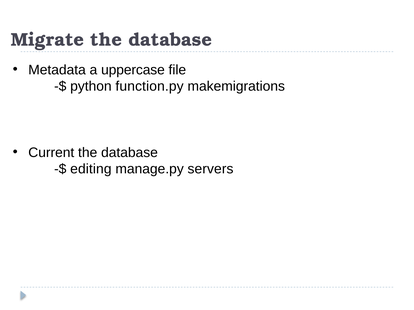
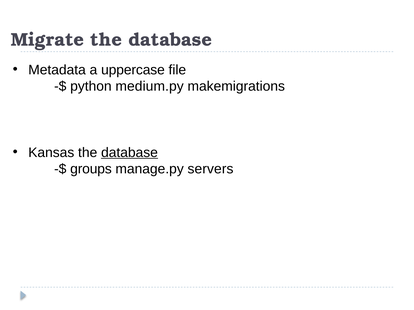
function.py: function.py -> medium.py
Current: Current -> Kansas
database at (129, 153) underline: none -> present
editing: editing -> groups
